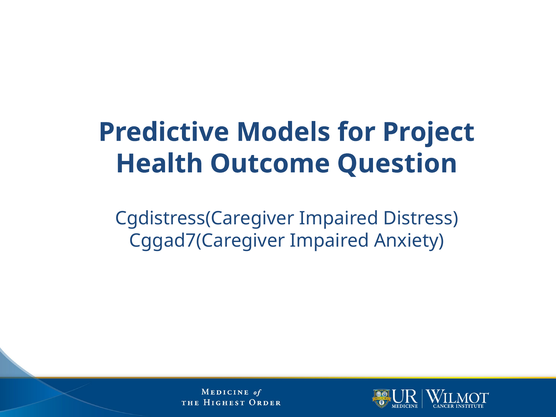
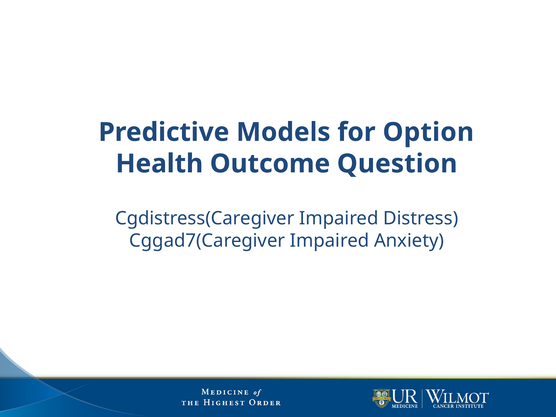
Project: Project -> Option
